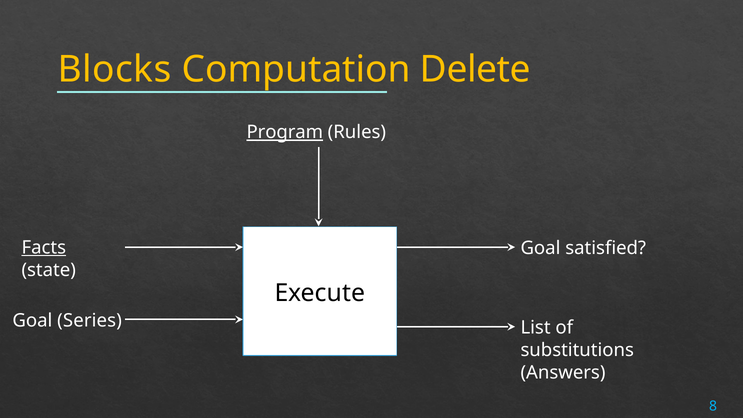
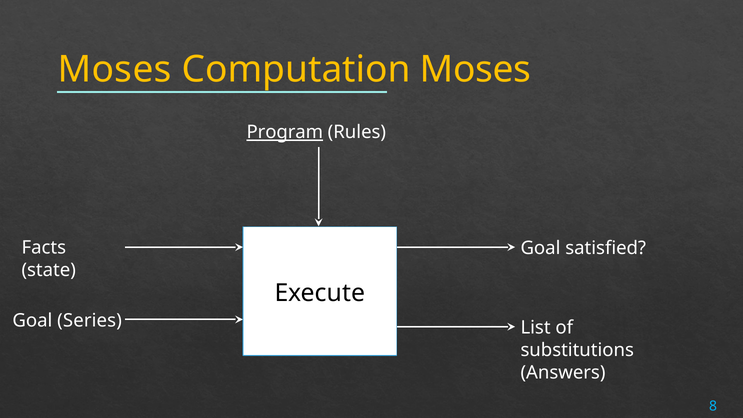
Blocks at (115, 69): Blocks -> Moses
Computation Delete: Delete -> Moses
Facts underline: present -> none
